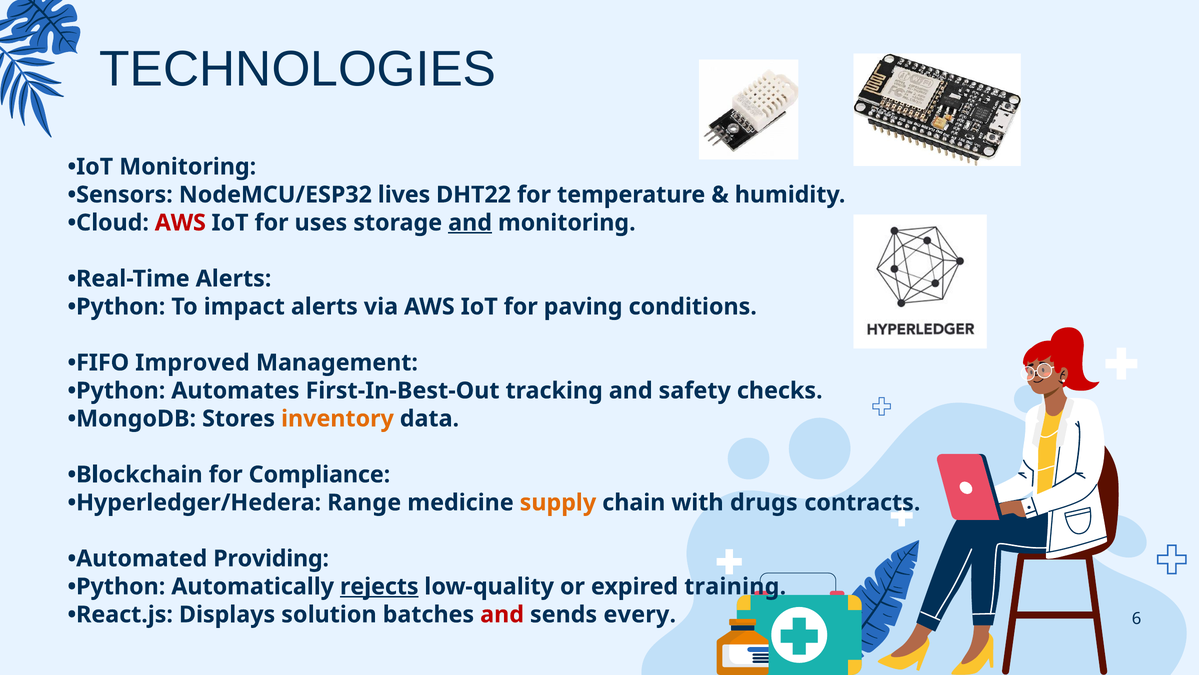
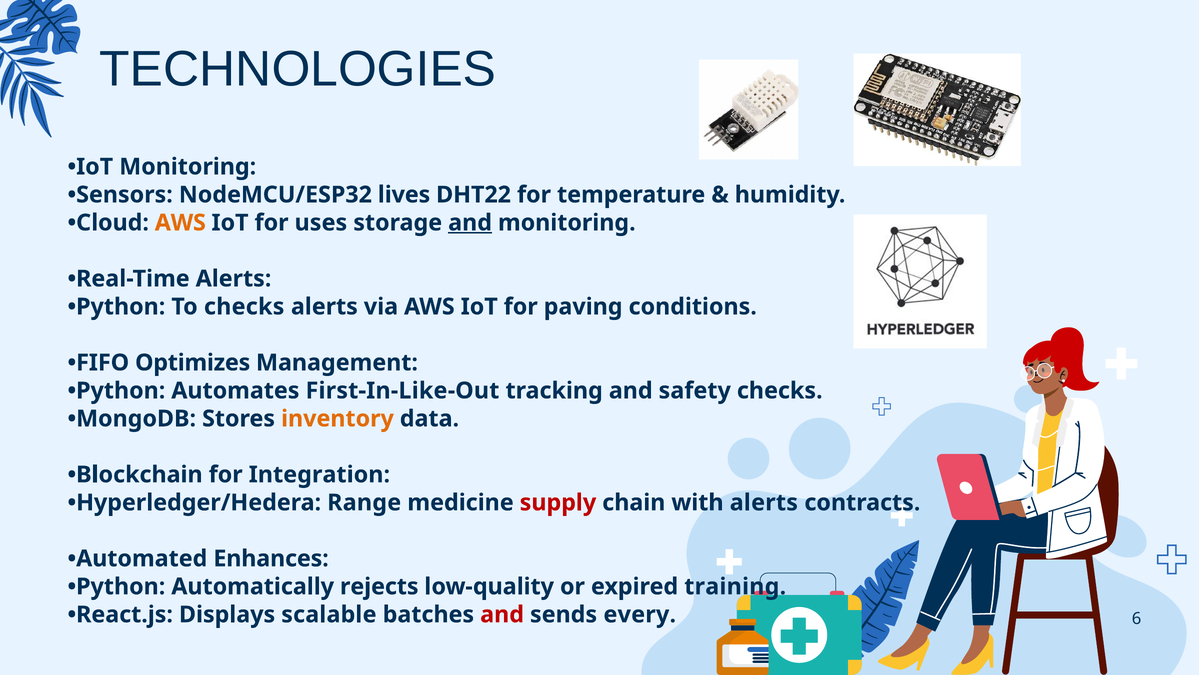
AWS at (180, 223) colour: red -> orange
To impact: impact -> checks
Improved: Improved -> Optimizes
First-In-Best-Out: First-In-Best-Out -> First-In-Like-Out
Compliance: Compliance -> Integration
supply colour: orange -> red
with drugs: drugs -> alerts
Providing: Providing -> Enhances
rejects underline: present -> none
solution: solution -> scalable
